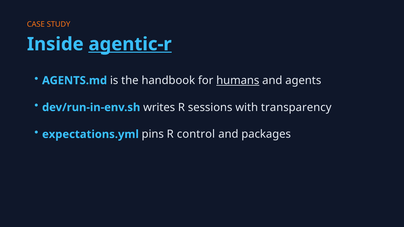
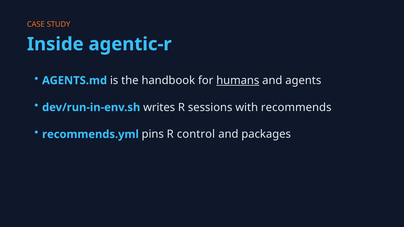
agentic-r underline: present -> none
transparency: transparency -> recommends
expectations.yml: expectations.yml -> recommends.yml
